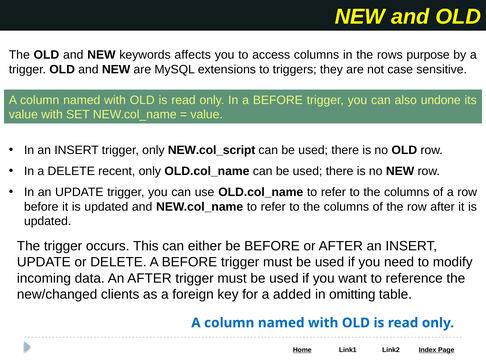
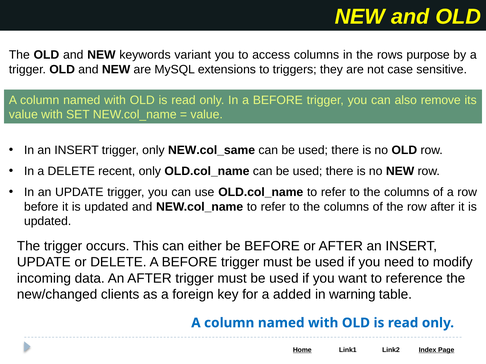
affects: affects -> variant
undone: undone -> remove
NEW.col_script: NEW.col_script -> NEW.col_same
omitting: omitting -> warning
